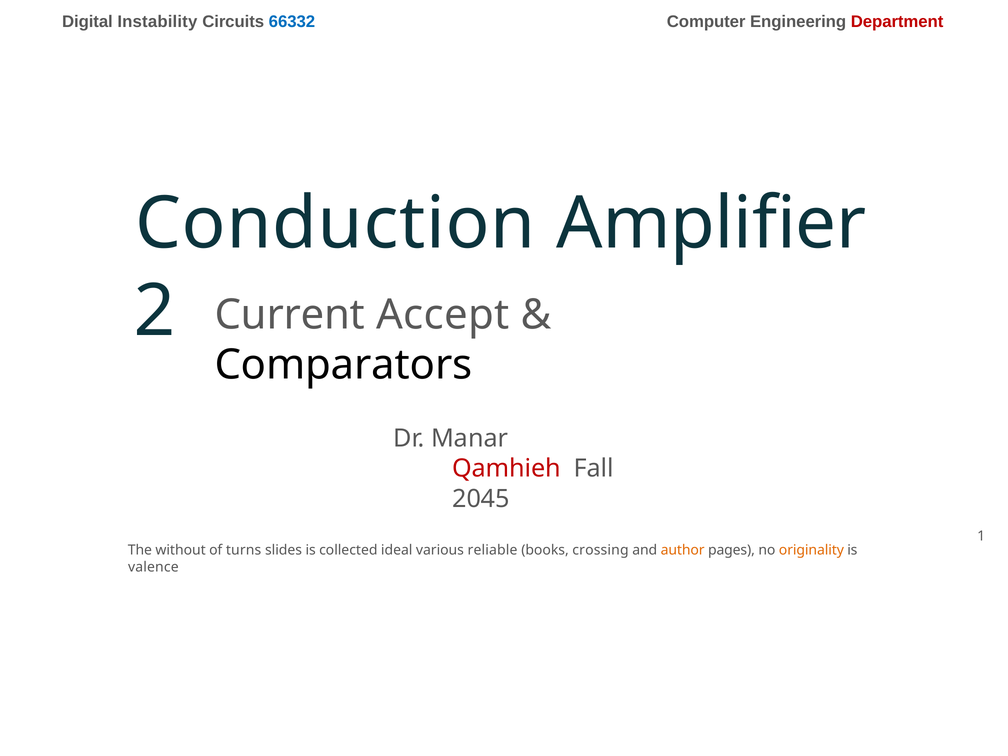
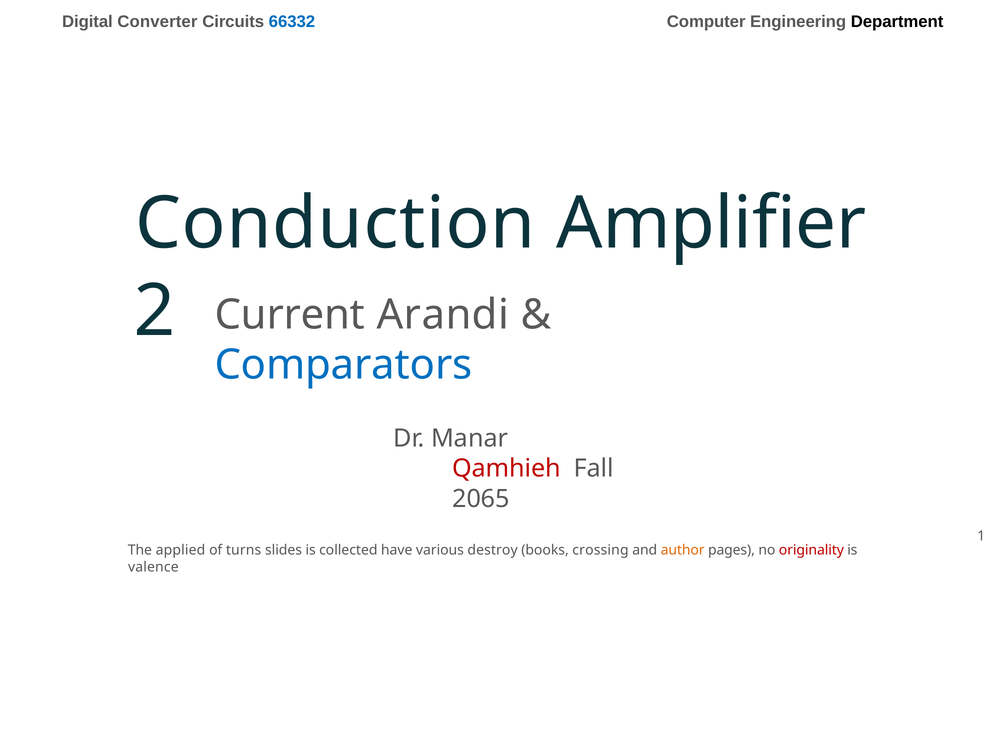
Instability: Instability -> Converter
Department colour: red -> black
Accept: Accept -> Arandi
Comparators colour: black -> blue
2045: 2045 -> 2065
without: without -> applied
ideal: ideal -> have
reliable: reliable -> destroy
originality colour: orange -> red
